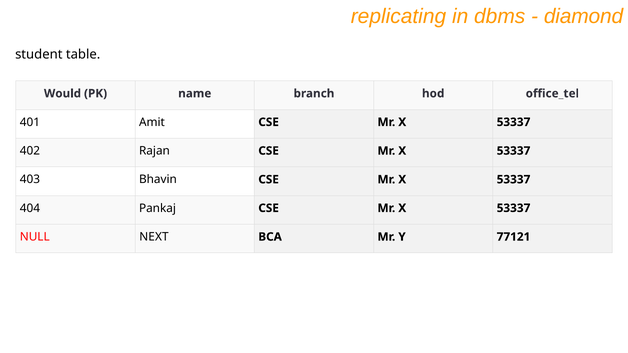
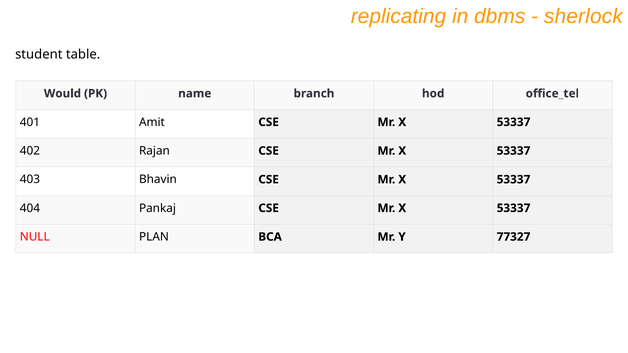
diamond: diamond -> sherlock
NEXT: NEXT -> PLAN
77121: 77121 -> 77327
